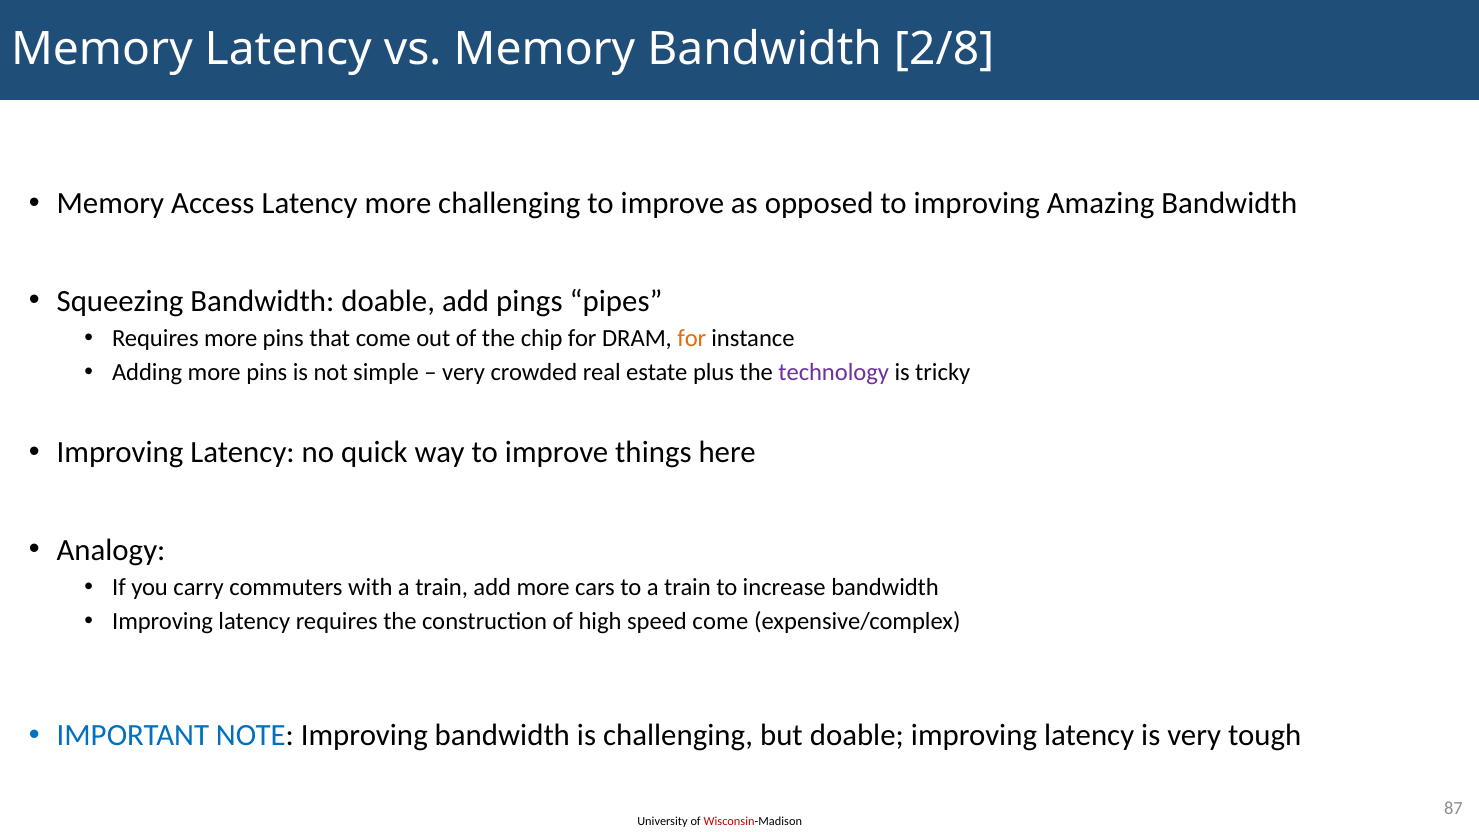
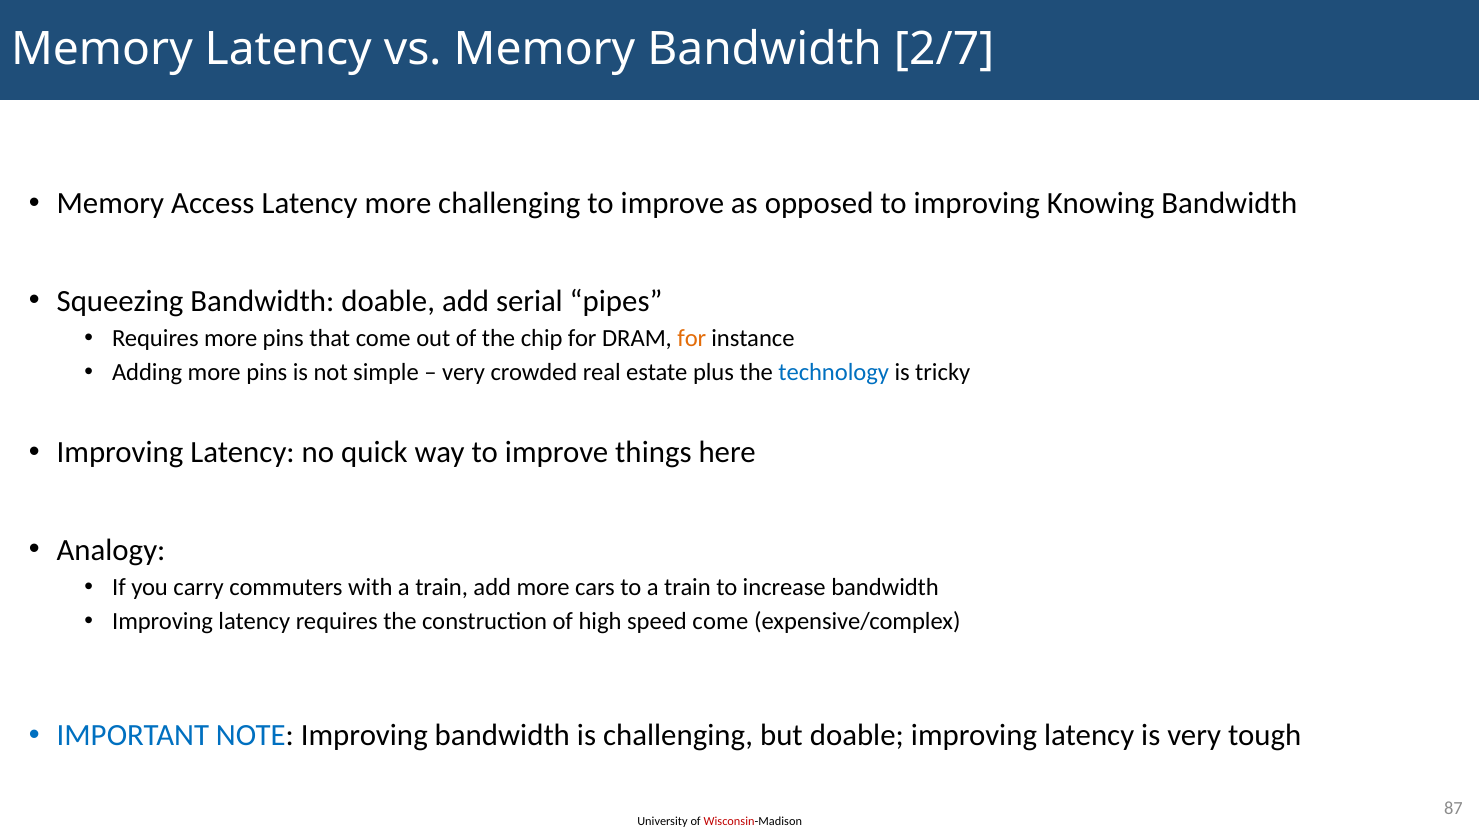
2/8: 2/8 -> 2/7
Amazing: Amazing -> Knowing
pings: pings -> serial
technology colour: purple -> blue
